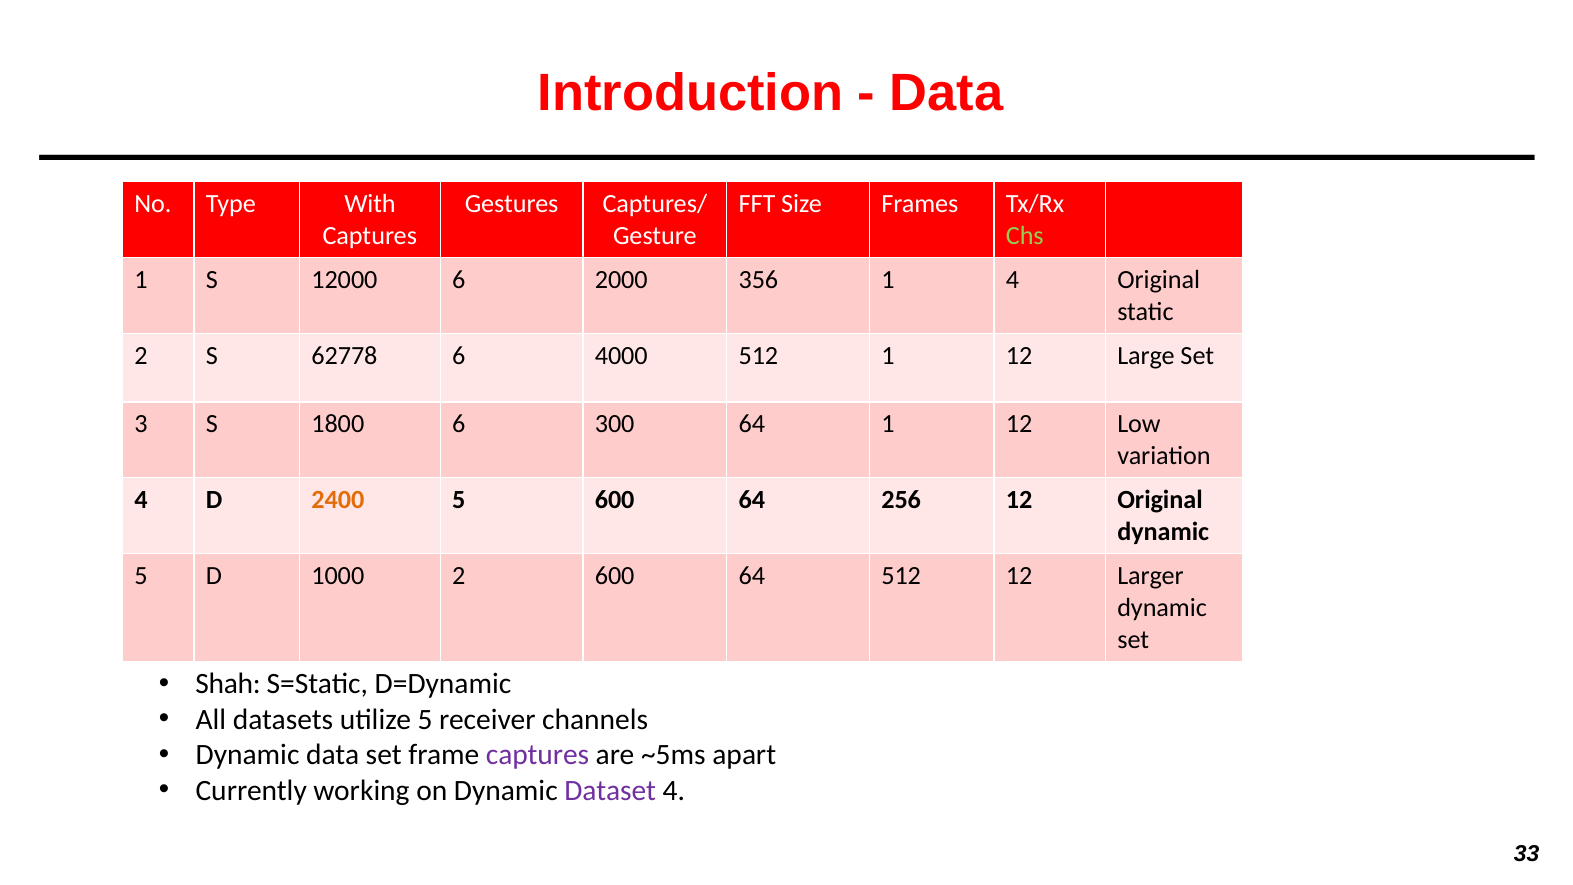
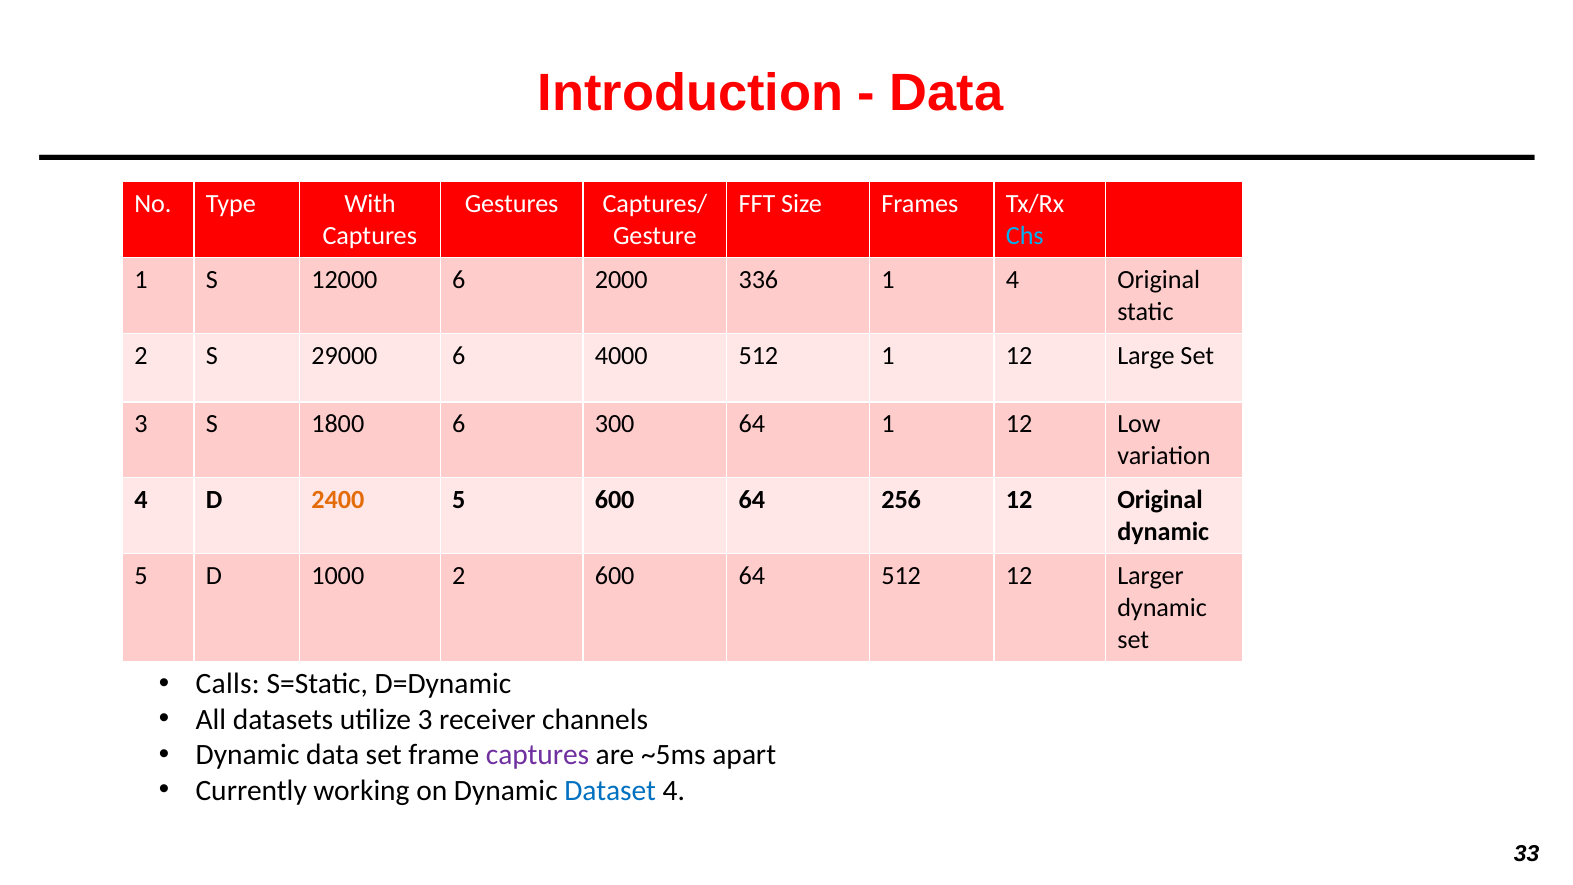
Chs colour: light green -> light blue
356: 356 -> 336
62778: 62778 -> 29000
Shah: Shah -> Calls
utilize 5: 5 -> 3
Dataset colour: purple -> blue
